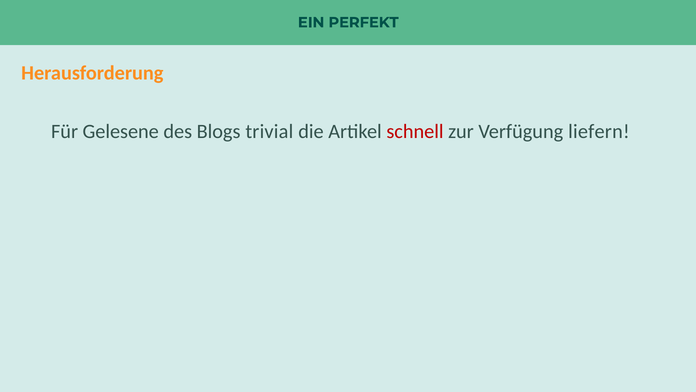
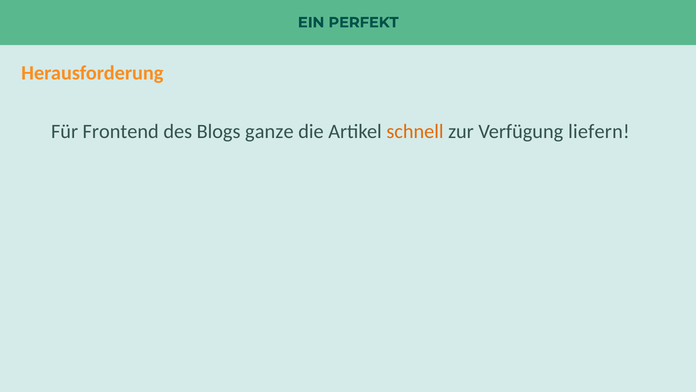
Gelesene: Gelesene -> Frontend
trivial: trivial -> ganze
schnell colour: red -> orange
